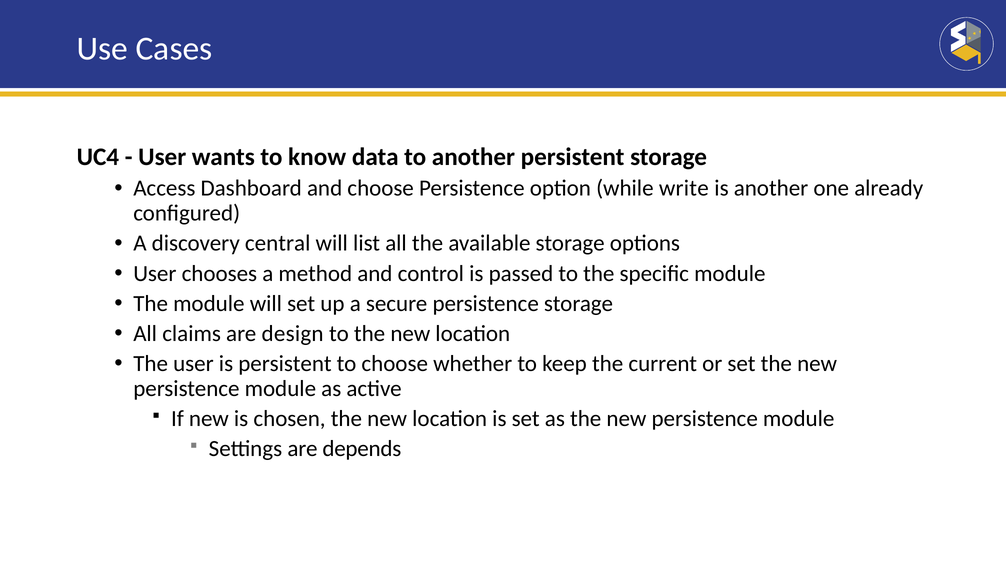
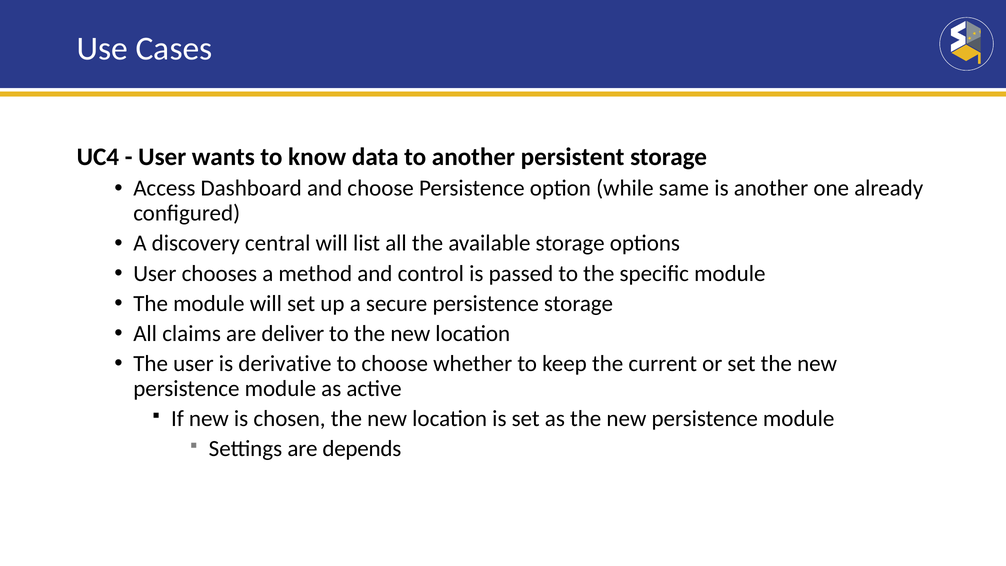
write: write -> same
design: design -> deliver
is persistent: persistent -> derivative
